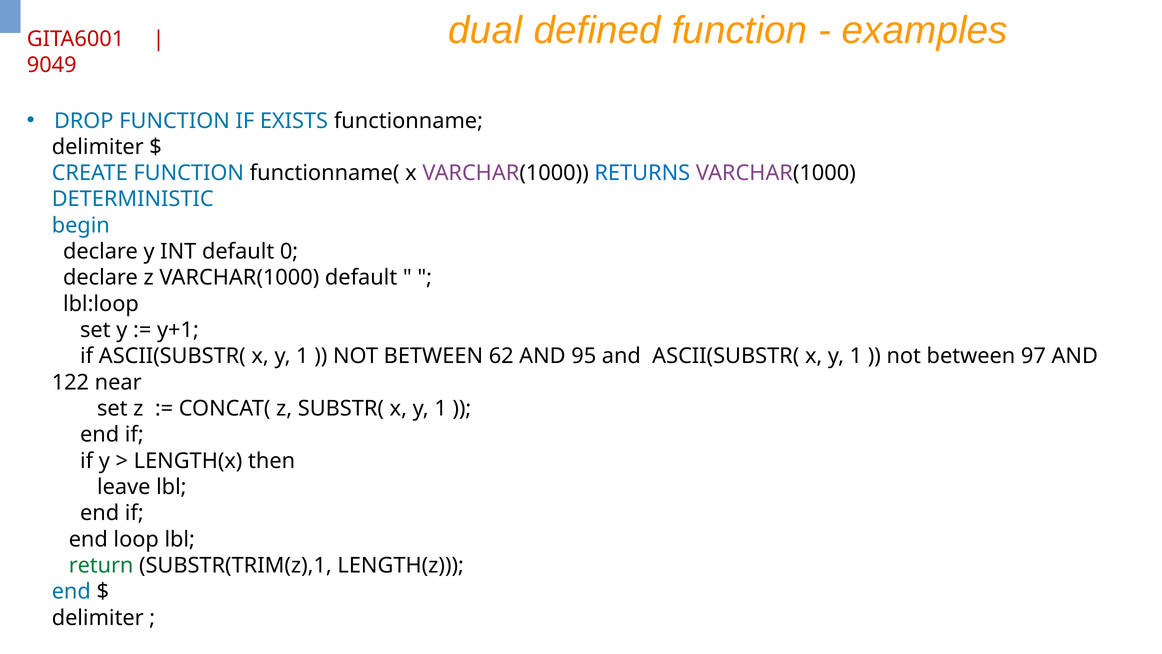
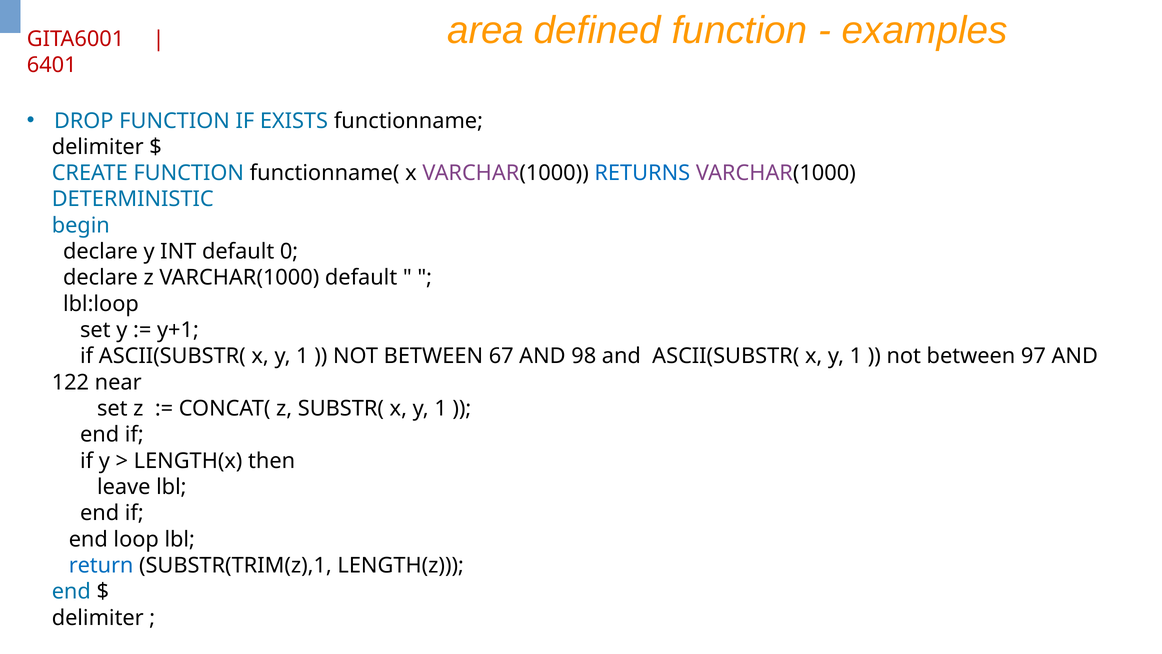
dual: dual -> area
9049: 9049 -> 6401
62: 62 -> 67
95: 95 -> 98
return colour: green -> blue
